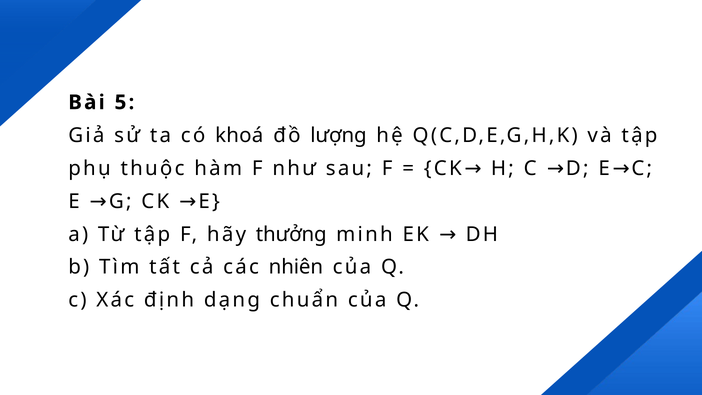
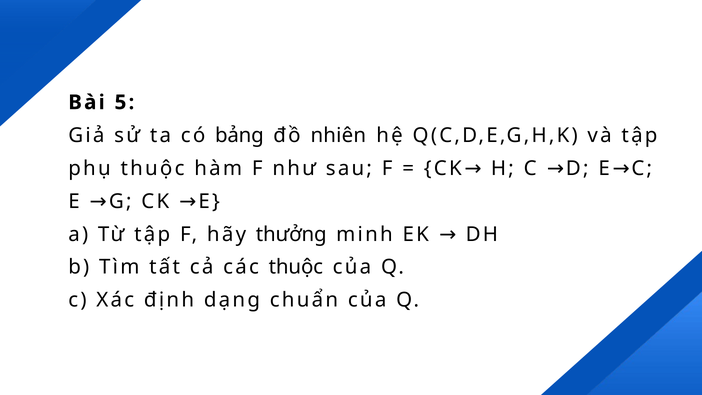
khoá: khoá -> bảng
lượng: lượng -> nhiên
các nhiên: nhiên -> thuộc
